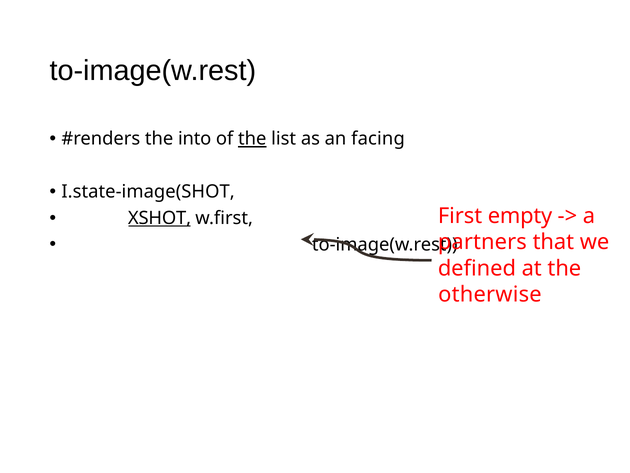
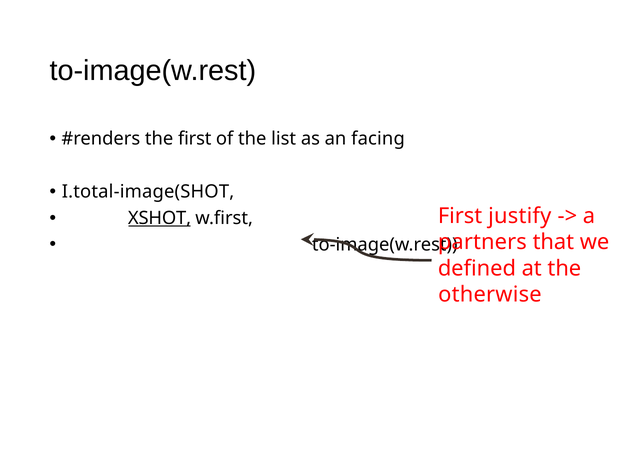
the into: into -> first
the at (252, 139) underline: present -> none
I.state-image(SHOT: I.state-image(SHOT -> I.total-image(SHOT
empty: empty -> justify
